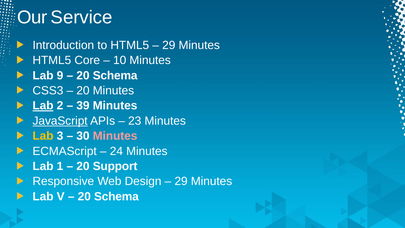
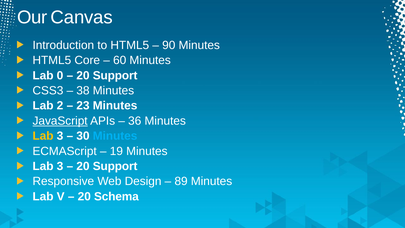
Service: Service -> Canvas
29 at (169, 45): 29 -> 90
10: 10 -> 60
9: 9 -> 0
Schema at (115, 75): Schema -> Support
20 at (83, 91): 20 -> 38
Lab at (43, 106) underline: present -> none
39: 39 -> 23
23: 23 -> 36
Minutes at (115, 136) colour: pink -> light blue
24: 24 -> 19
1 at (60, 166): 1 -> 3
29 at (181, 181): 29 -> 89
